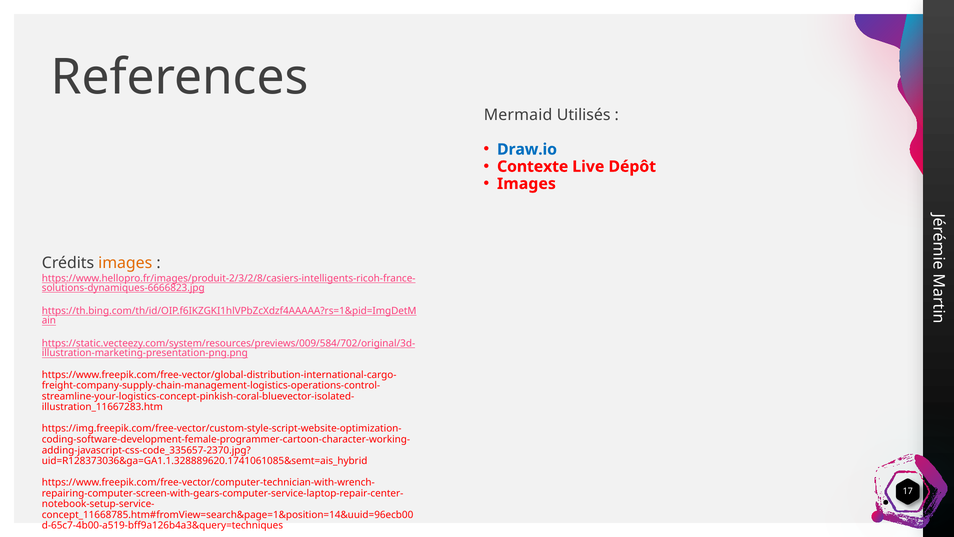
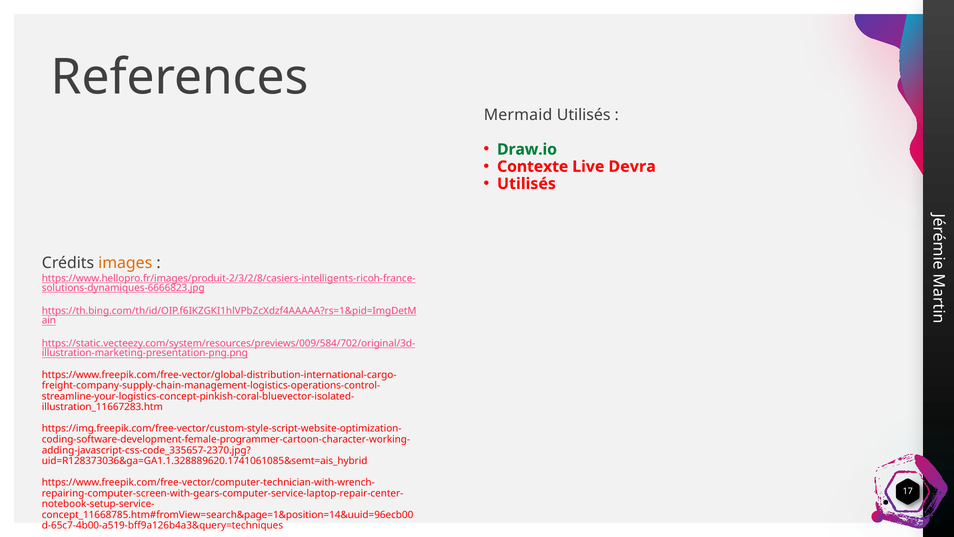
Draw.io colour: blue -> green
Dépôt: Dépôt -> Devra
Images at (526, 184): Images -> Utilisés
